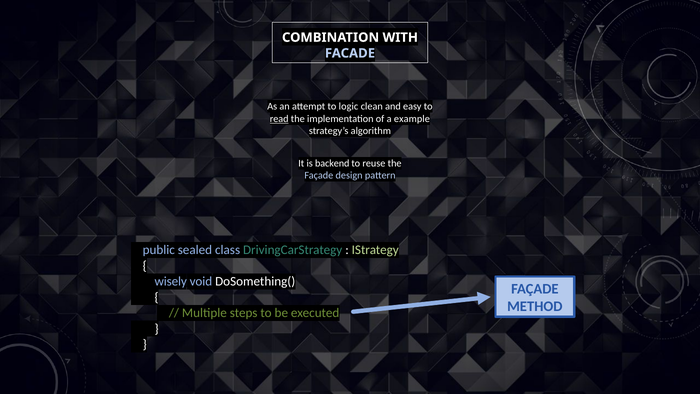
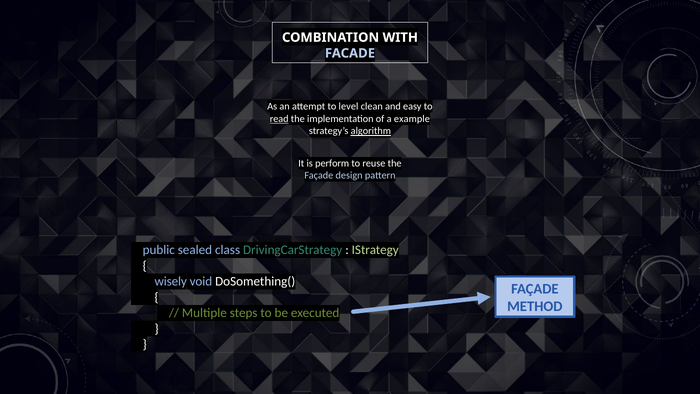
logic: logic -> level
algorithm underline: none -> present
backend: backend -> perform
